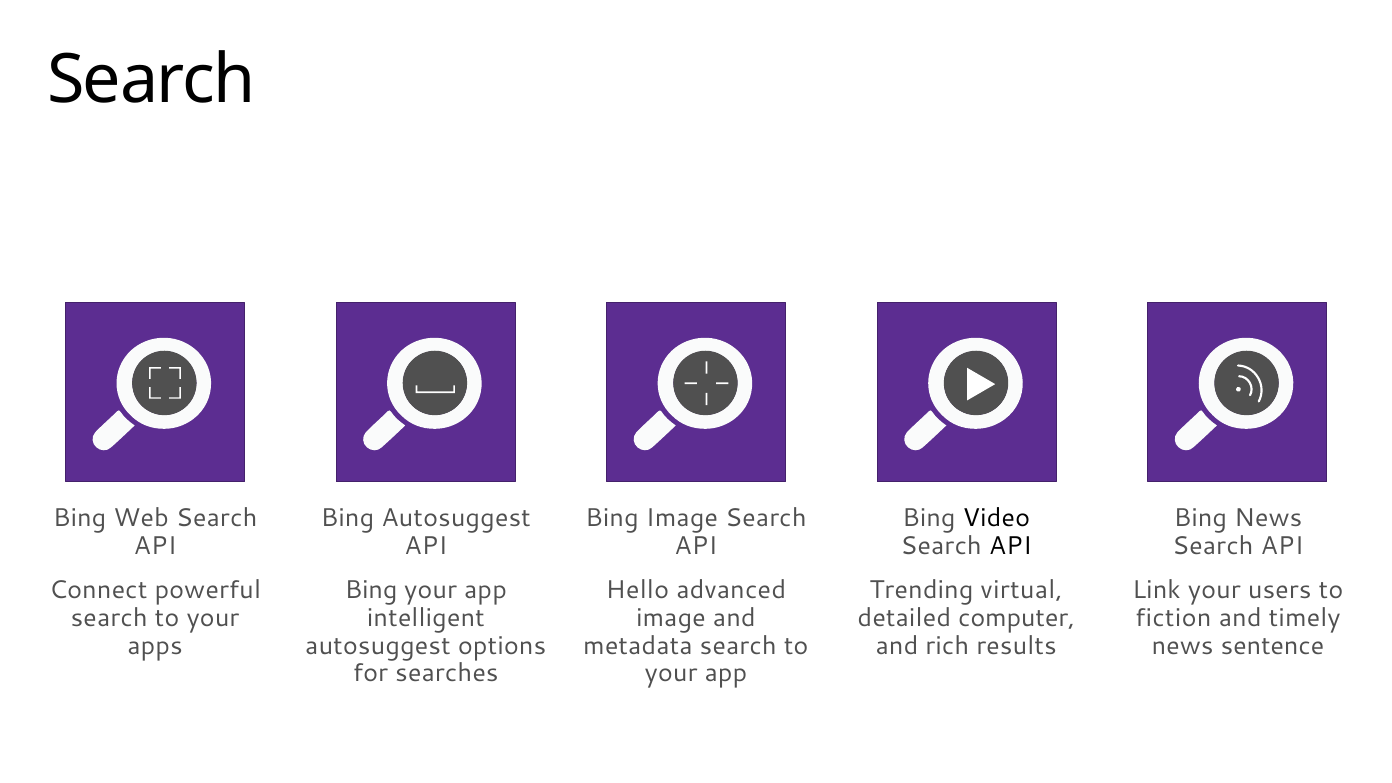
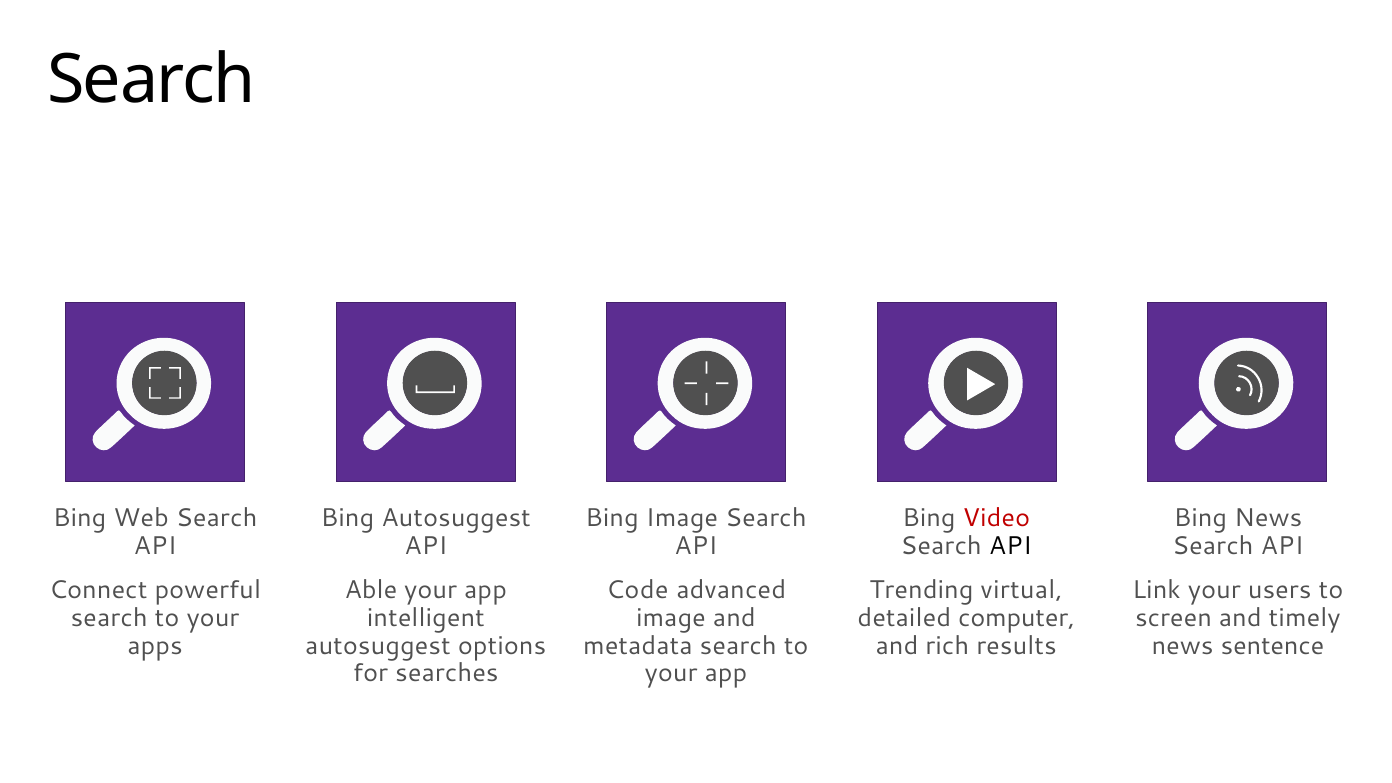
Video colour: black -> red
Bing at (371, 590): Bing -> Able
Hello: Hello -> Code
fiction: fiction -> screen
